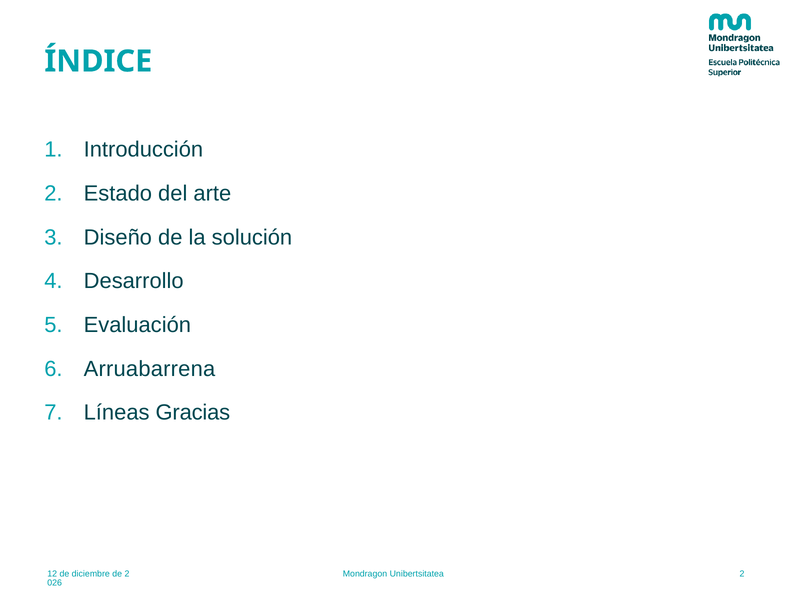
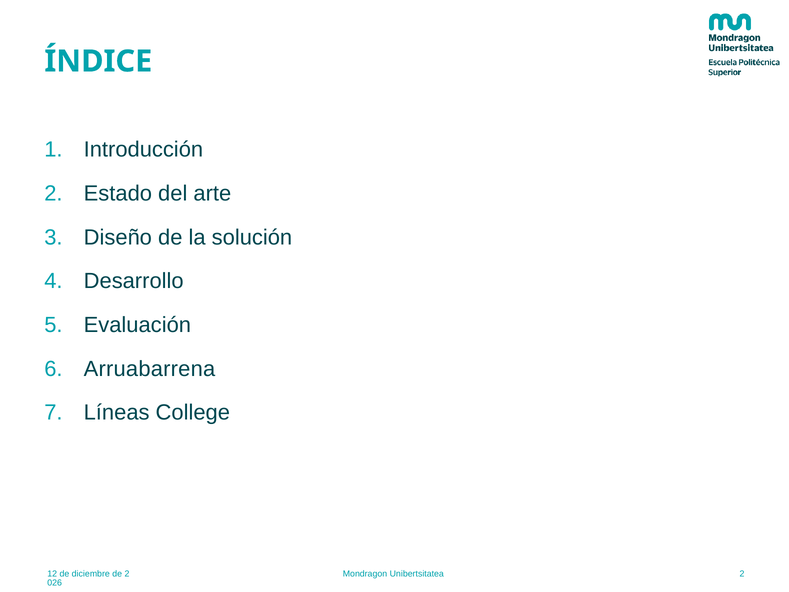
Gracias: Gracias -> College
